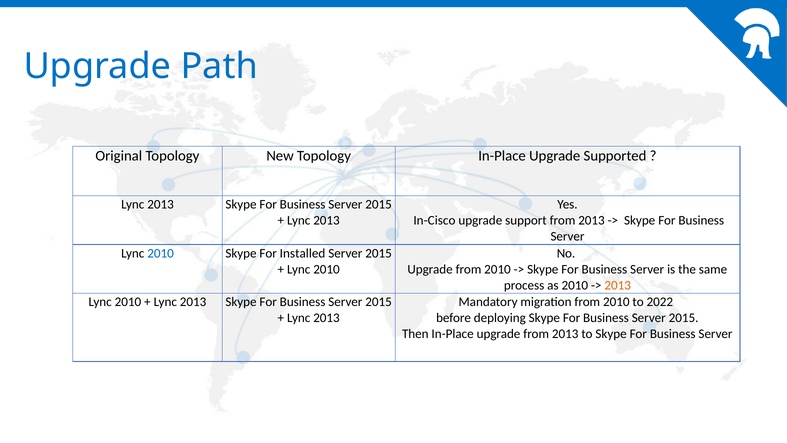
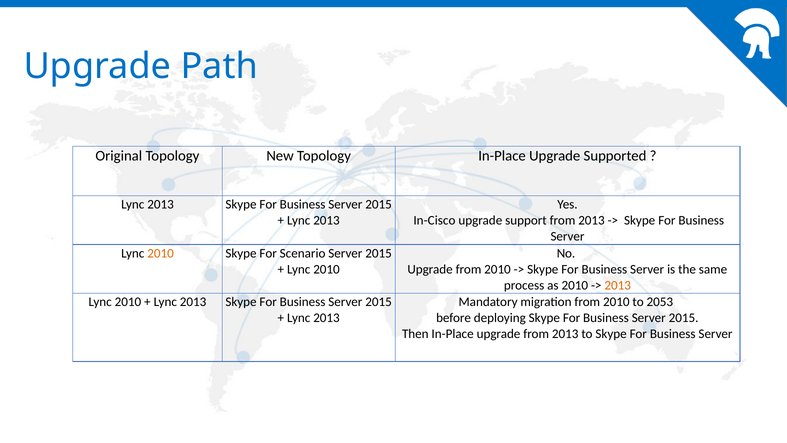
2010 at (161, 253) colour: blue -> orange
Installed: Installed -> Scenario
2022: 2022 -> 2053
